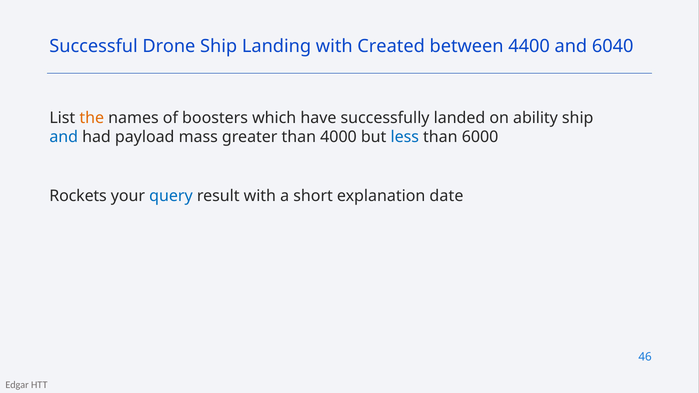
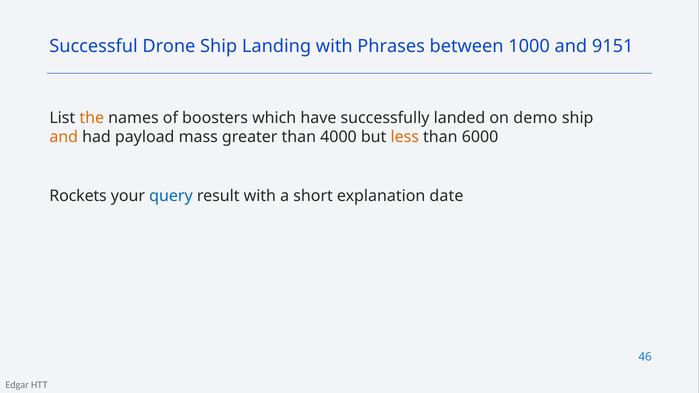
Created: Created -> Phrases
4400: 4400 -> 1000
6040: 6040 -> 9151
ability: ability -> demo
and at (64, 137) colour: blue -> orange
less colour: blue -> orange
